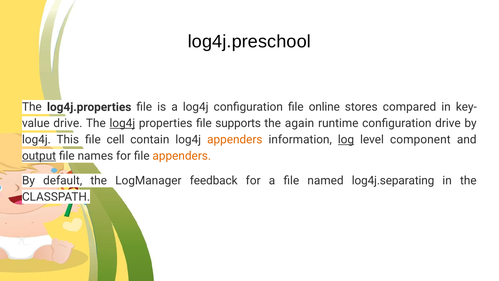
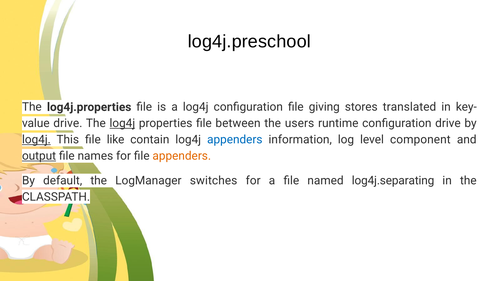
online: online -> giving
compared: compared -> translated
supports: supports -> between
again: again -> users
log4j at (36, 140) underline: none -> present
cell: cell -> like
appenders at (235, 140) colour: orange -> blue
log underline: present -> none
feedback: feedback -> switches
